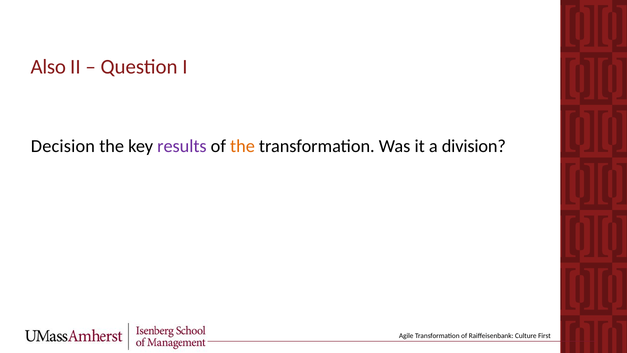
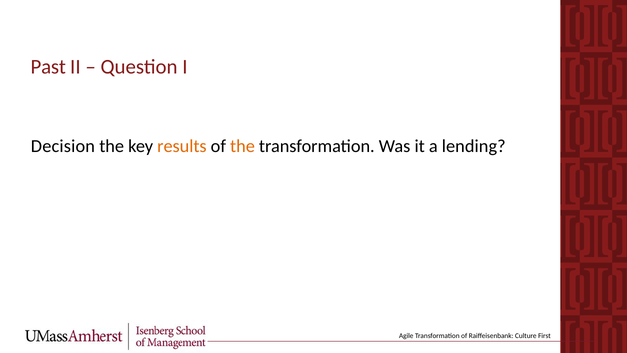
Also: Also -> Past
results colour: purple -> orange
division: division -> lending
